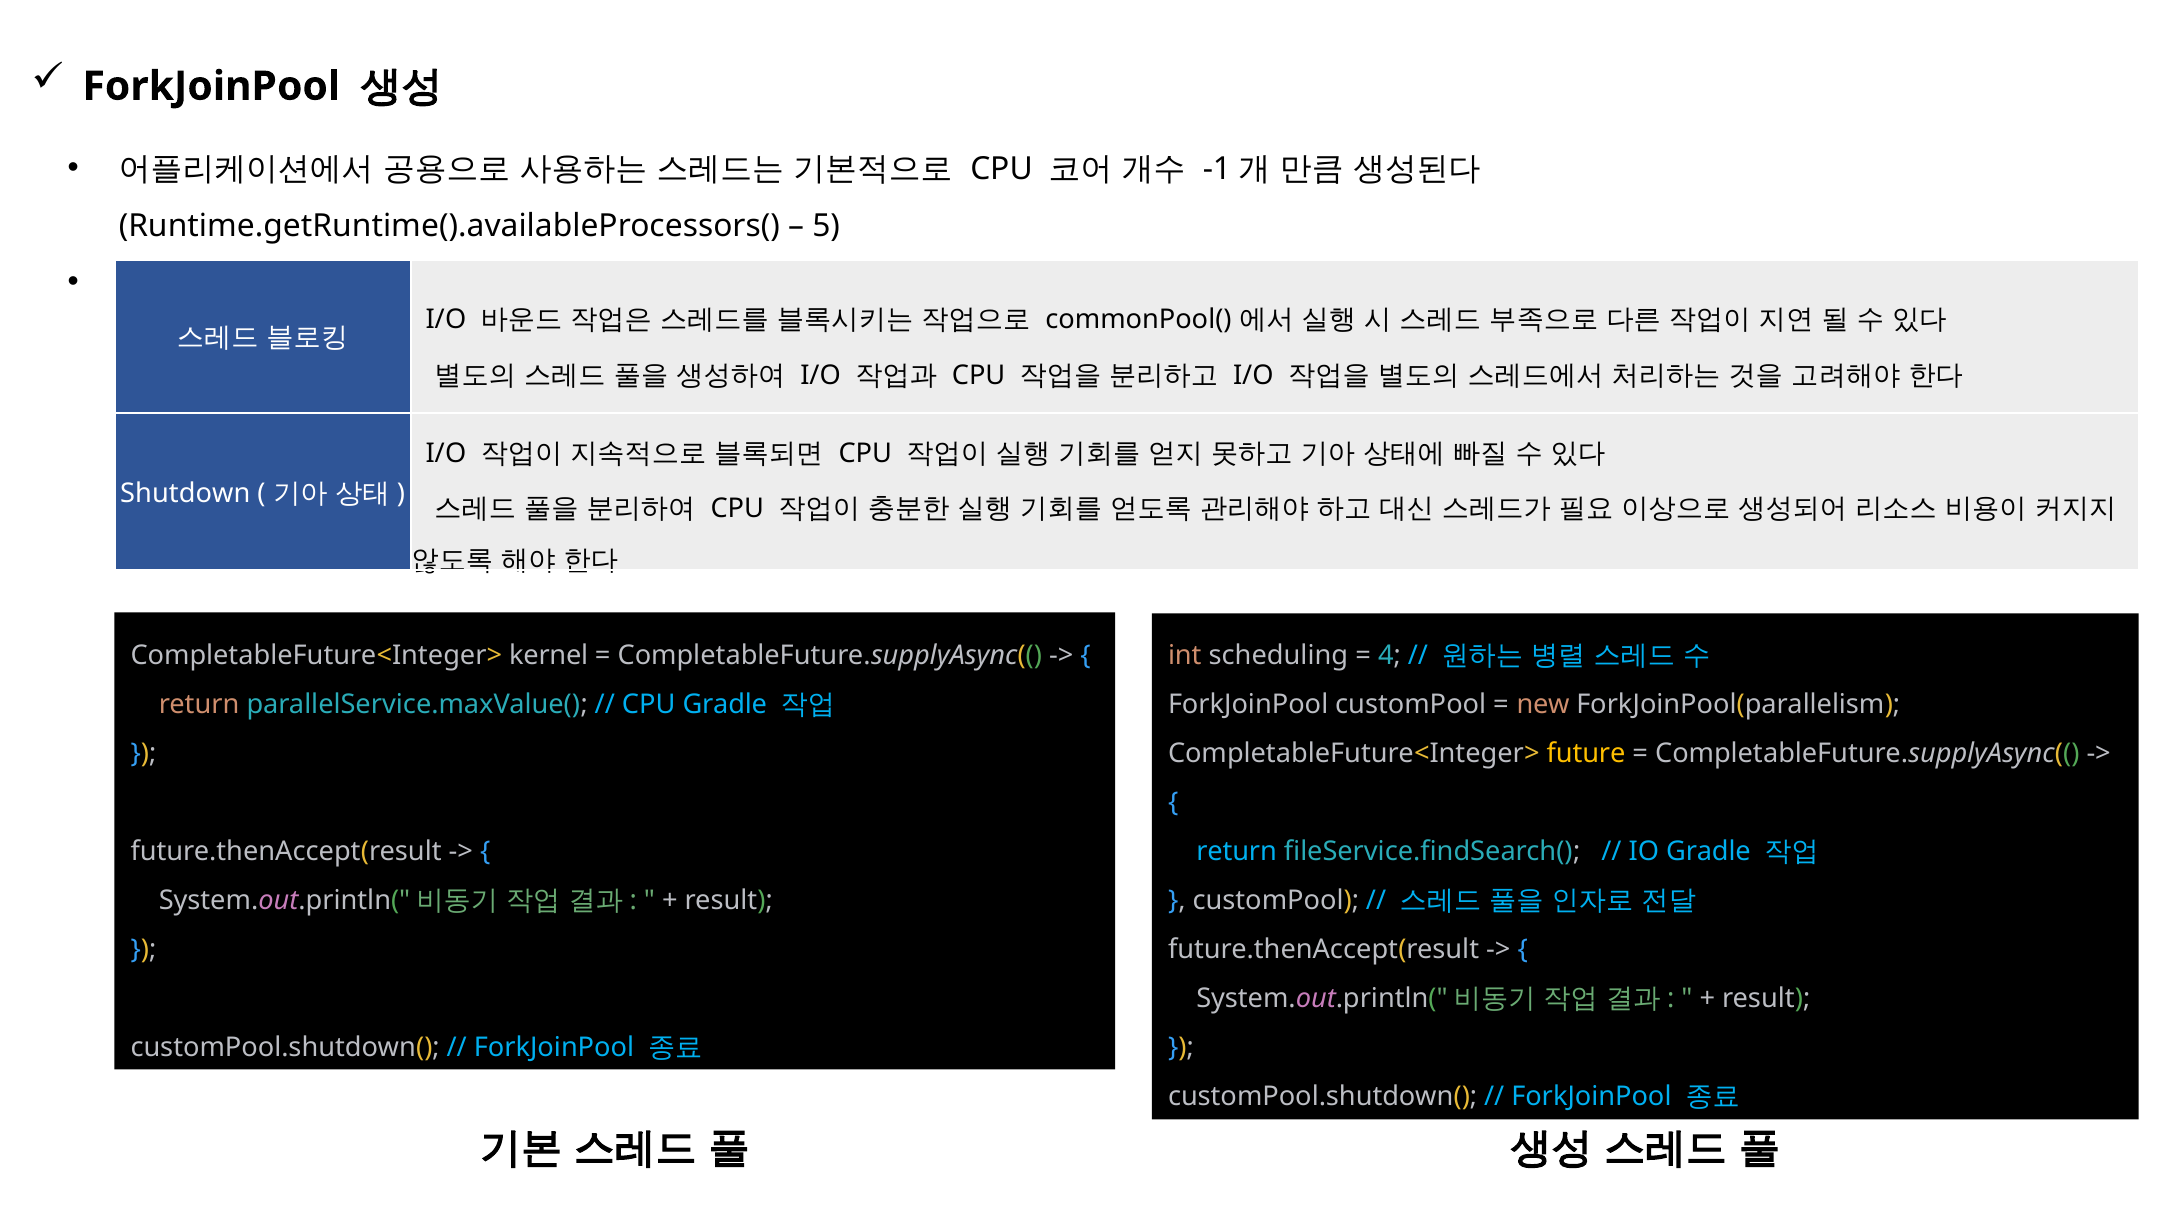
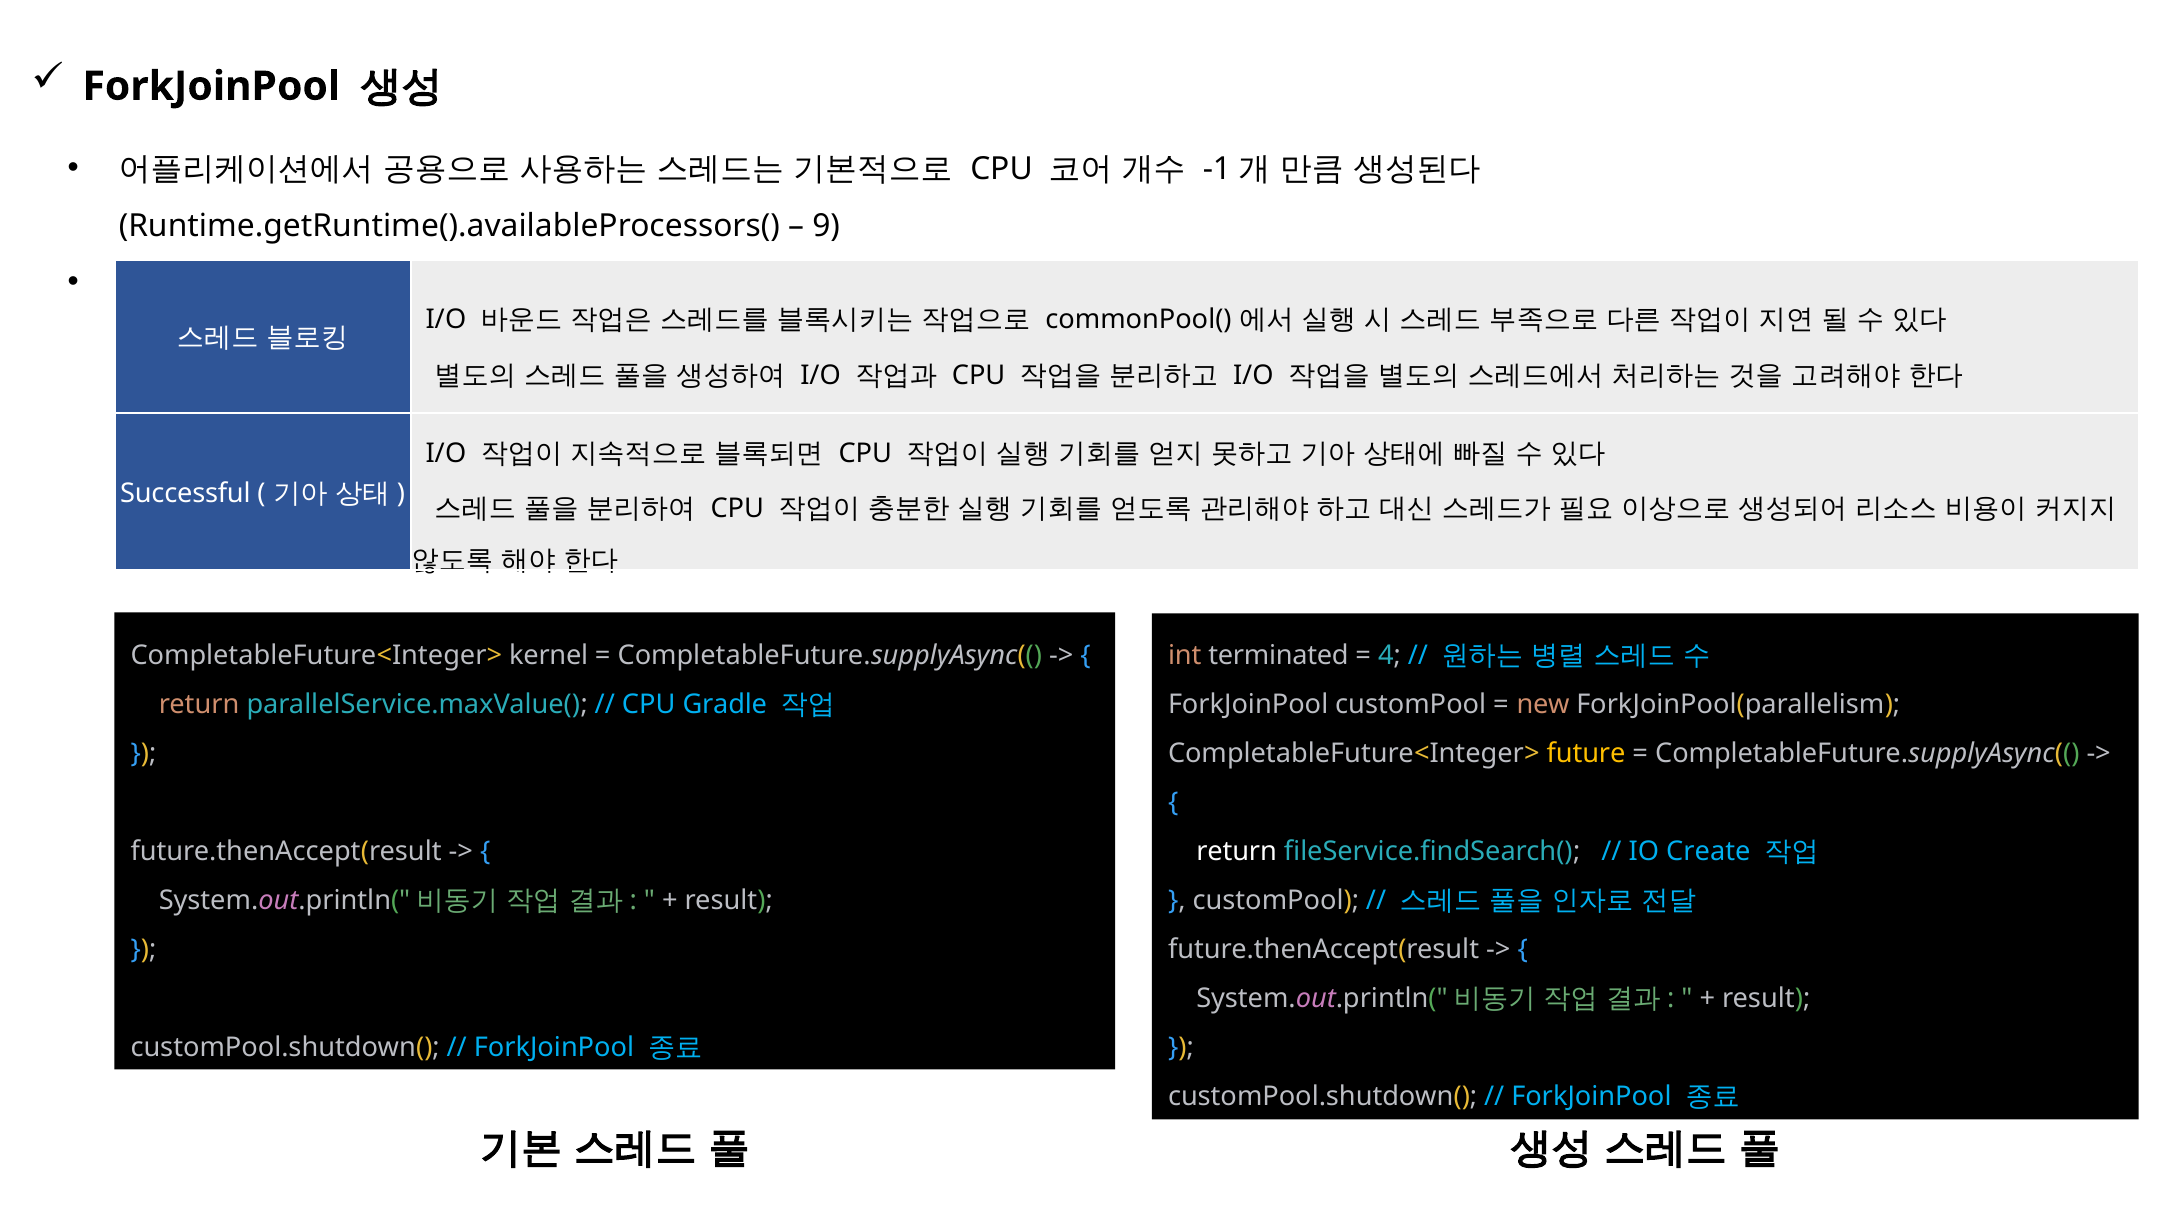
5: 5 -> 9
Shutdown: Shutdown -> Successful
scheduling: scheduling -> terminated
return at (1237, 852) colour: light blue -> white
IO Gradle: Gradle -> Create
